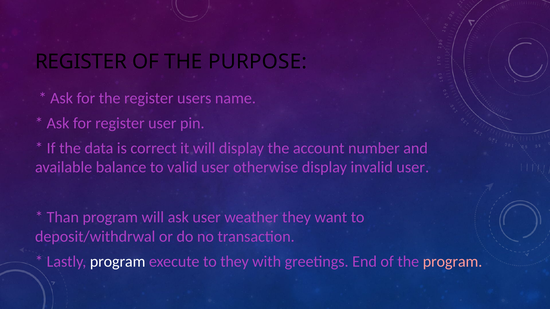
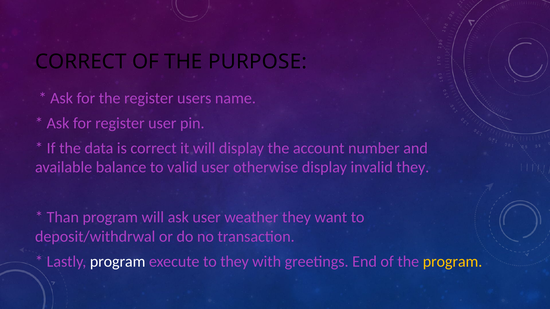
REGISTER at (81, 62): REGISTER -> CORRECT
invalid user: user -> they
program at (453, 262) colour: pink -> yellow
